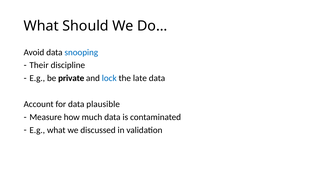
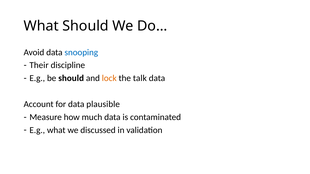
be private: private -> should
lock colour: blue -> orange
late: late -> talk
